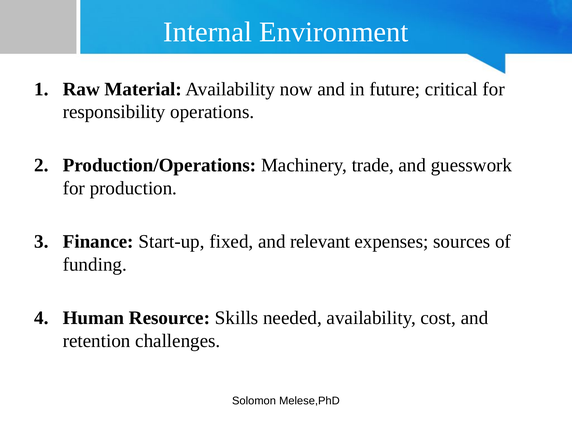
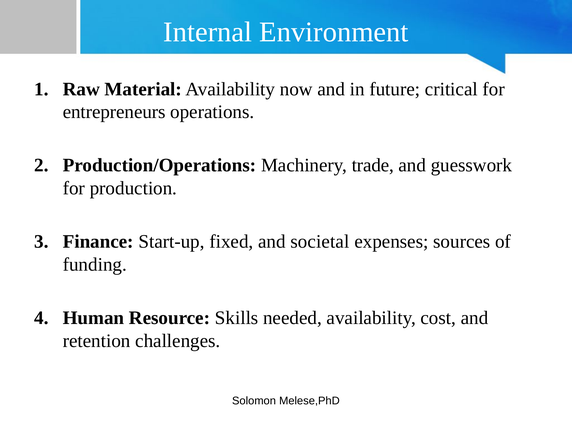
responsibility: responsibility -> entrepreneurs
relevant: relevant -> societal
